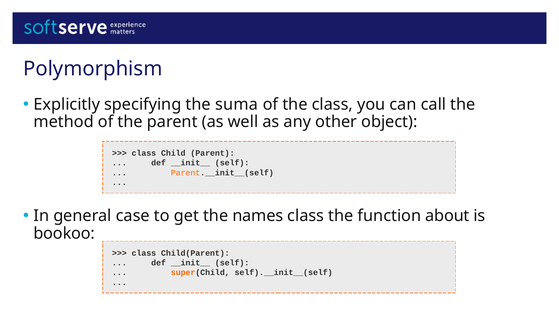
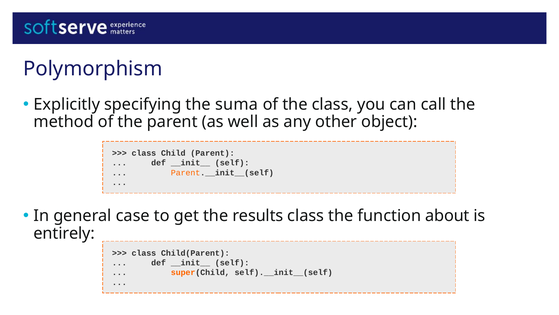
names: names -> results
bookoo: bookoo -> entirely
